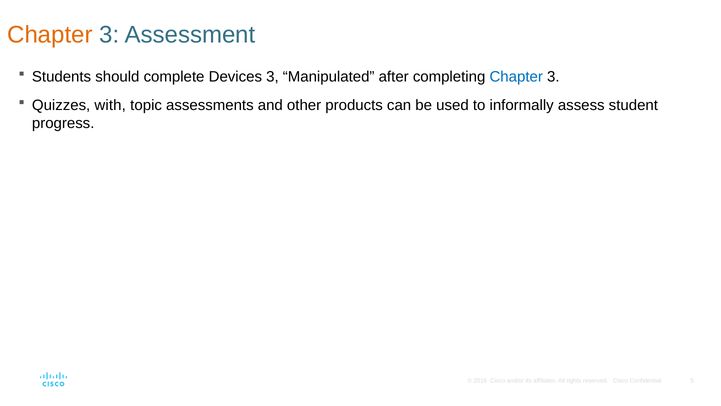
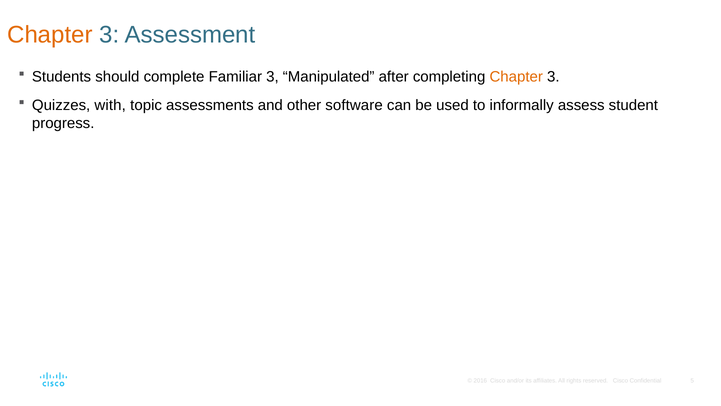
Devices: Devices -> Familiar
Chapter at (516, 77) colour: blue -> orange
products: products -> software
